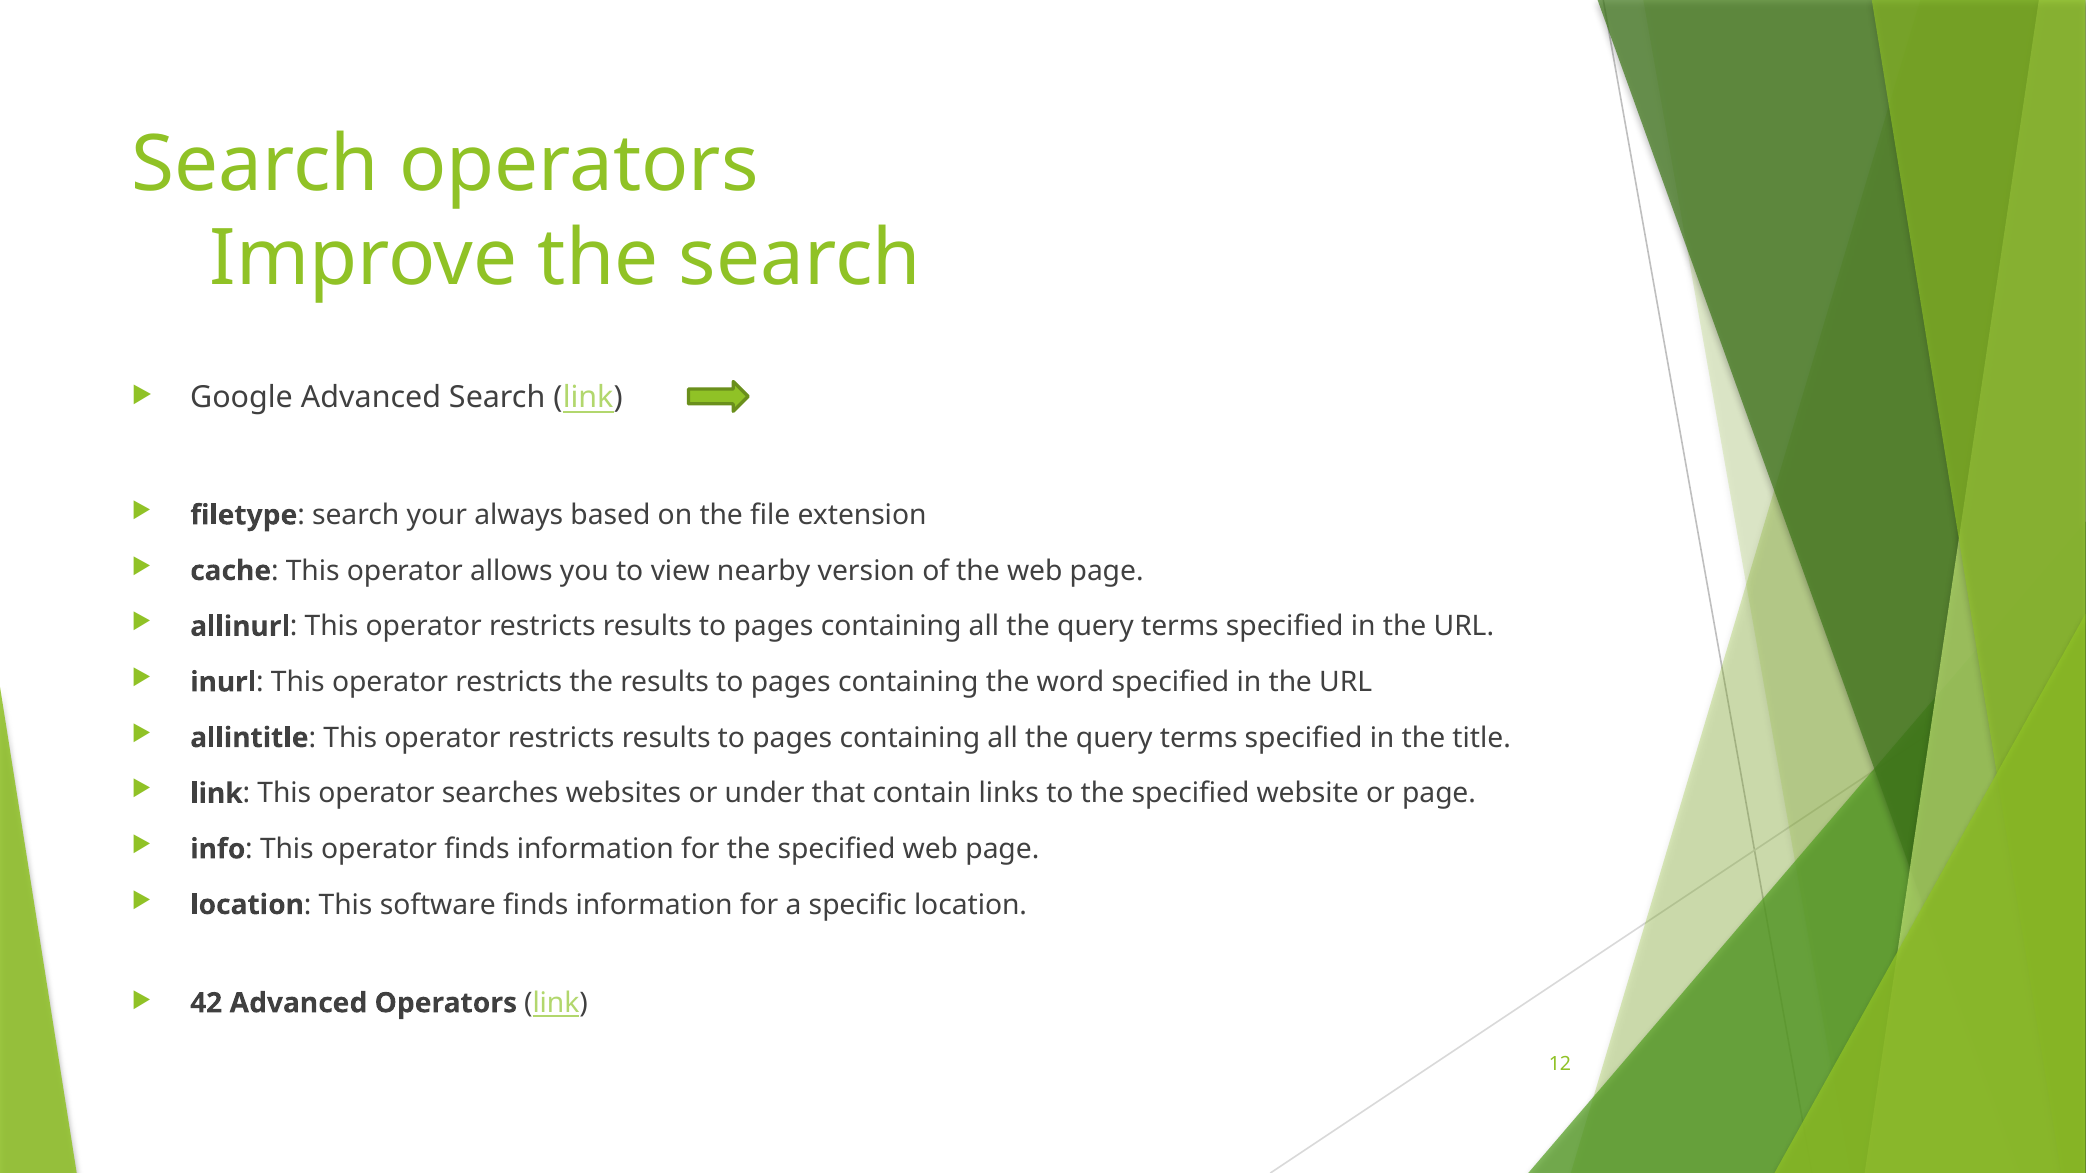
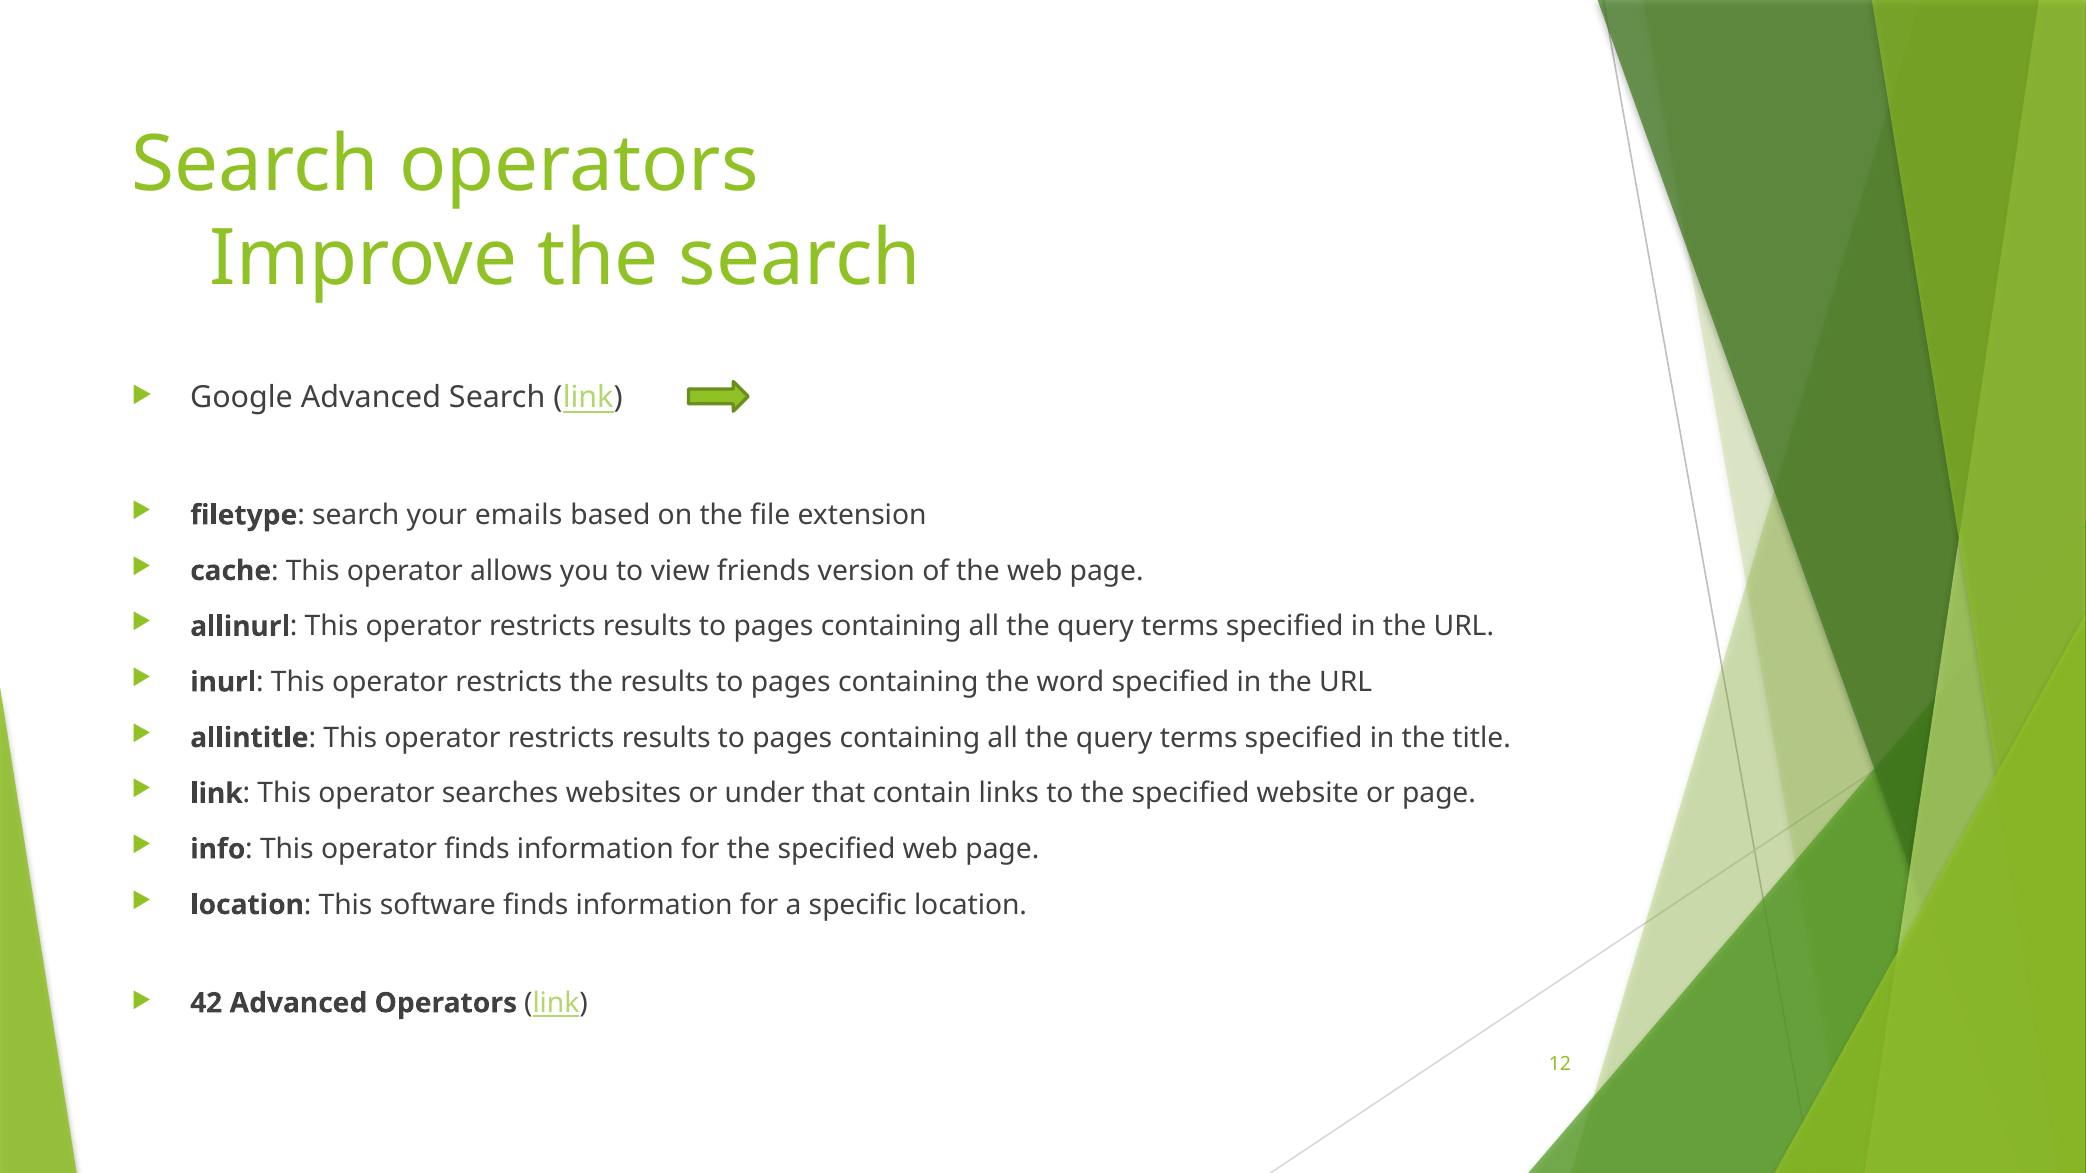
always: always -> emails
nearby: nearby -> friends
